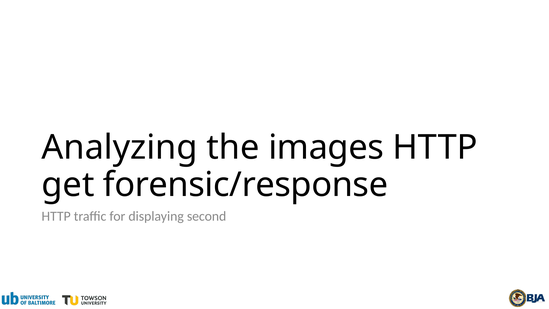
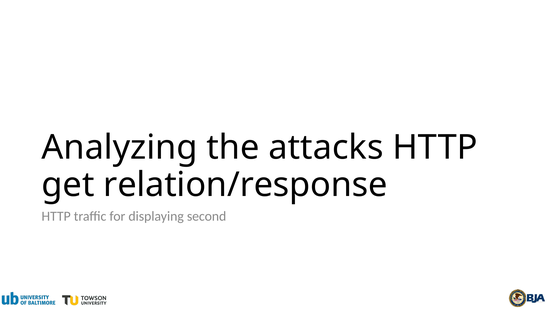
images: images -> attacks
forensic/response: forensic/response -> relation/response
